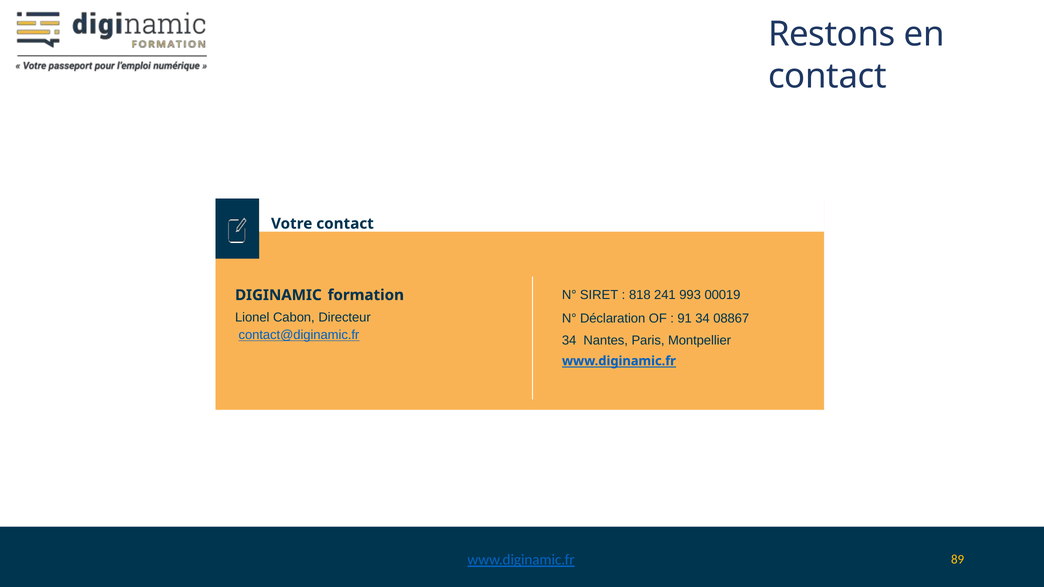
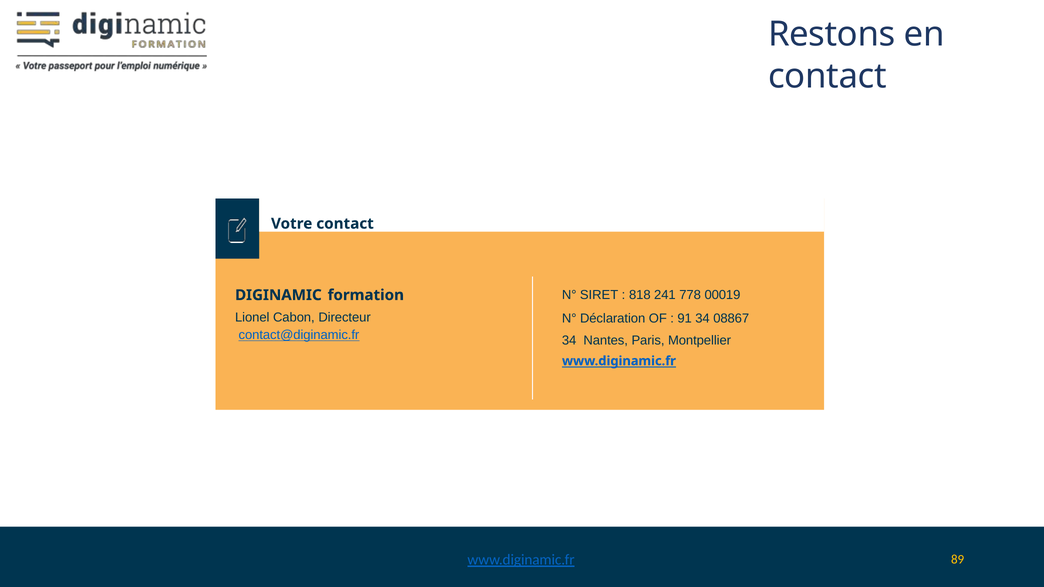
993: 993 -> 778
